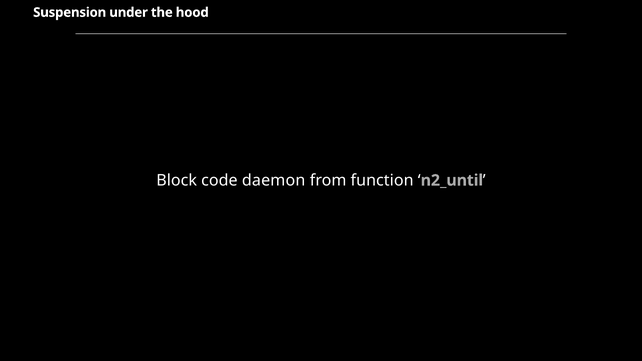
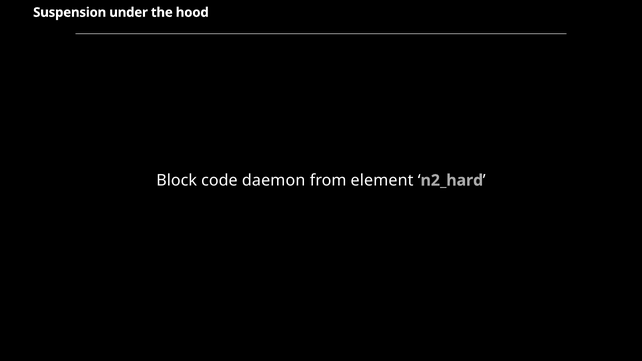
function: function -> element
n2_until: n2_until -> n2_hard
